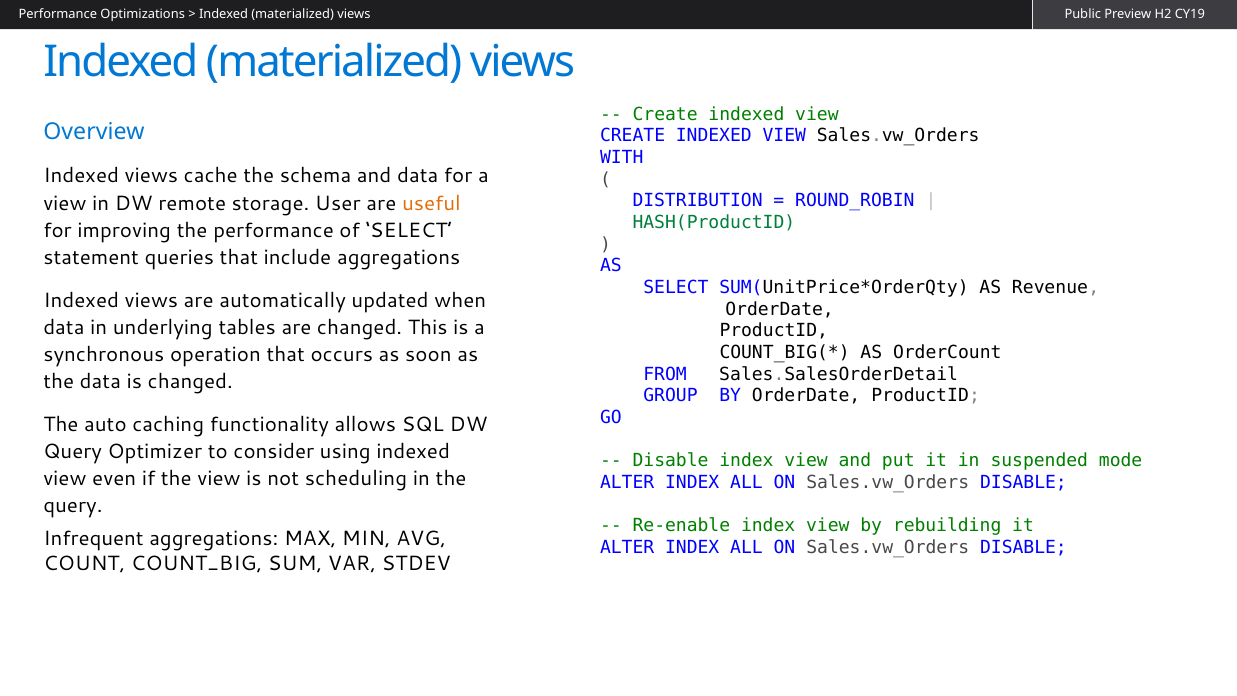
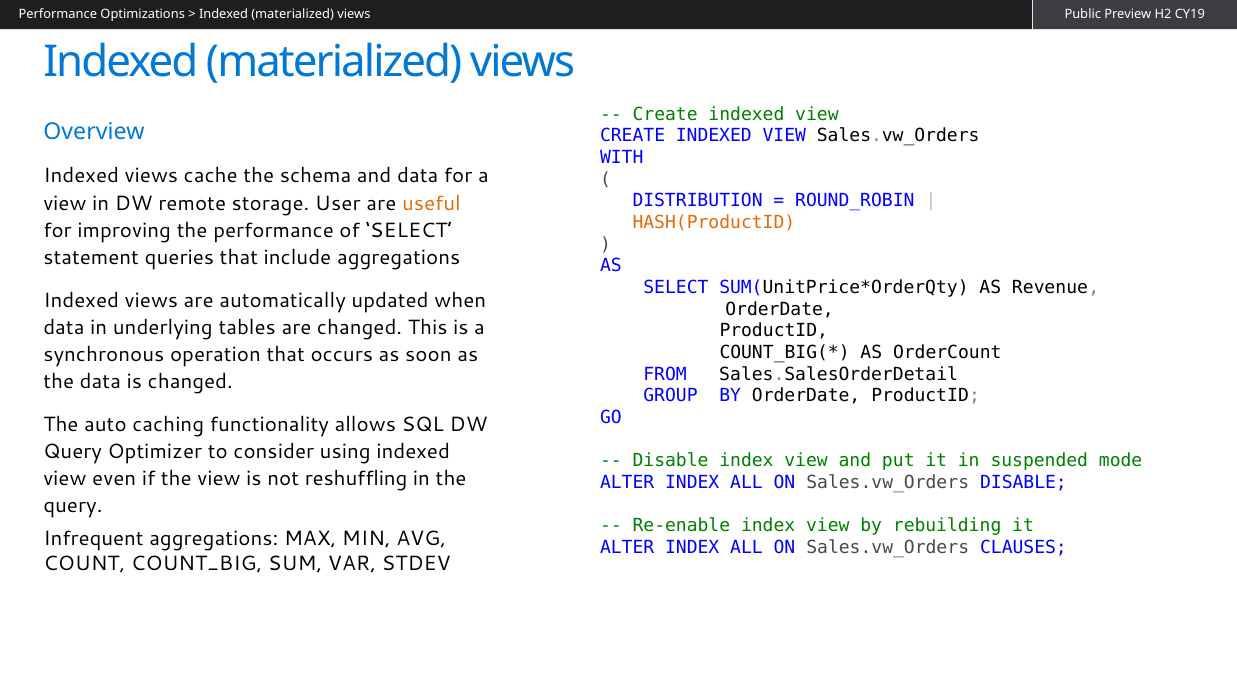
HASH(ProductID colour: green -> orange
scheduling: scheduling -> reshuffling
DISABLE at (1023, 547): DISABLE -> CLAUSES
